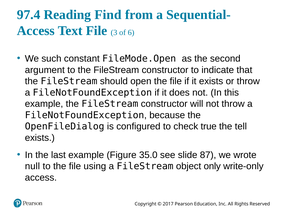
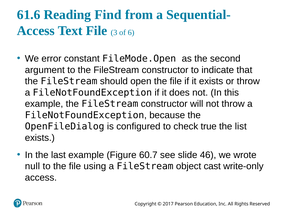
97.4: 97.4 -> 61.6
such: such -> error
tell: tell -> list
35.0: 35.0 -> 60.7
87: 87 -> 46
only: only -> cast
